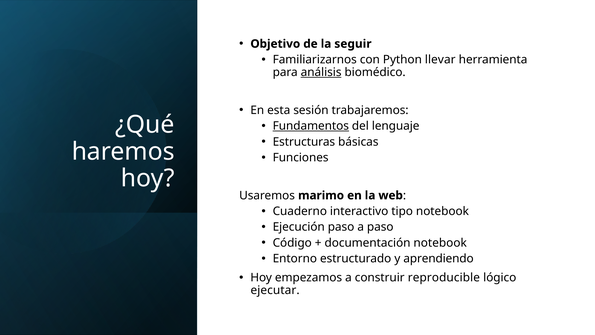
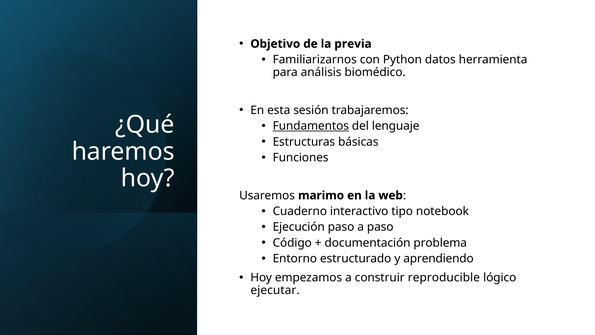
seguir: seguir -> previa
llevar: llevar -> datos
análisis underline: present -> none
documentación notebook: notebook -> problema
